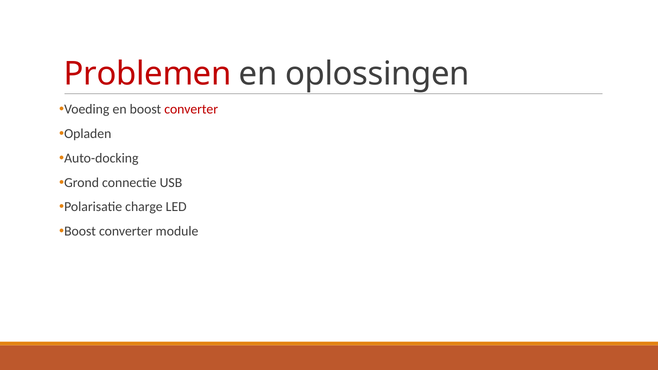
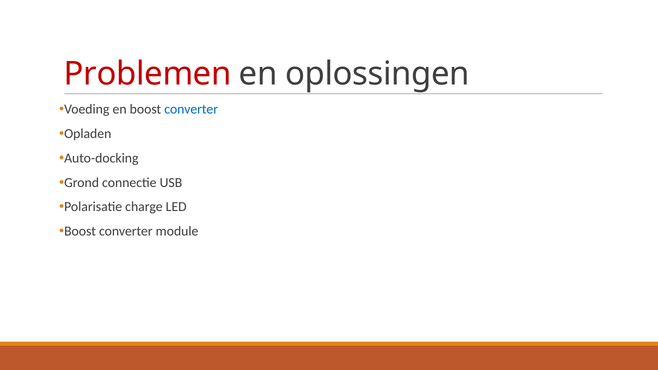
converter at (191, 109) colour: red -> blue
